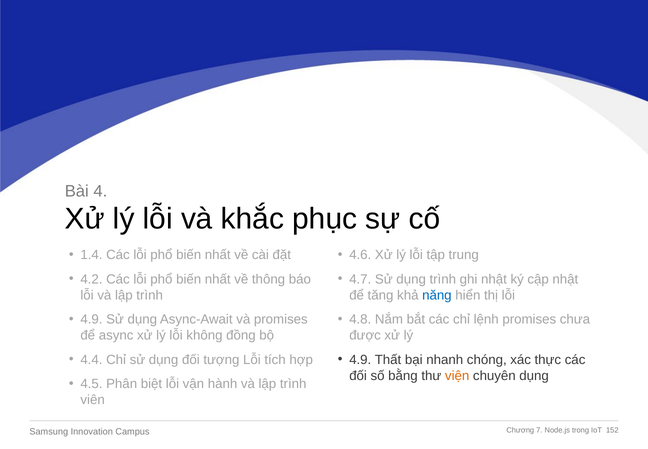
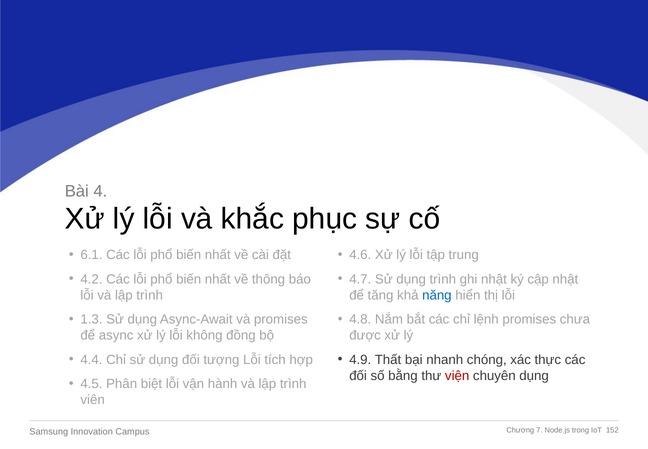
1.4: 1.4 -> 6.1
4.9 at (91, 319): 4.9 -> 1.3
viện colour: orange -> red
